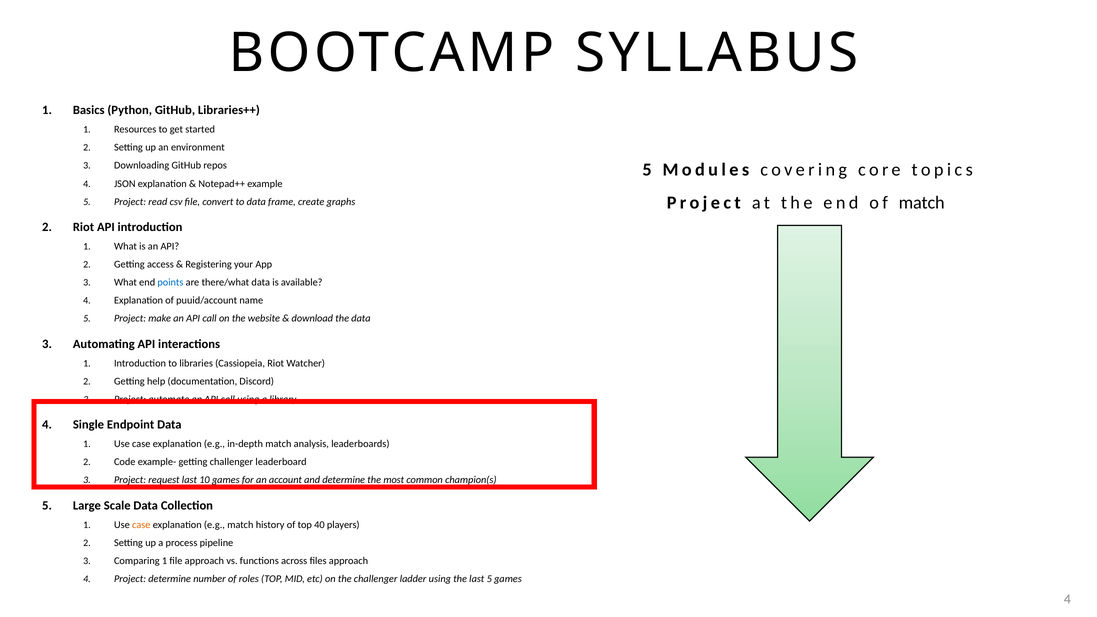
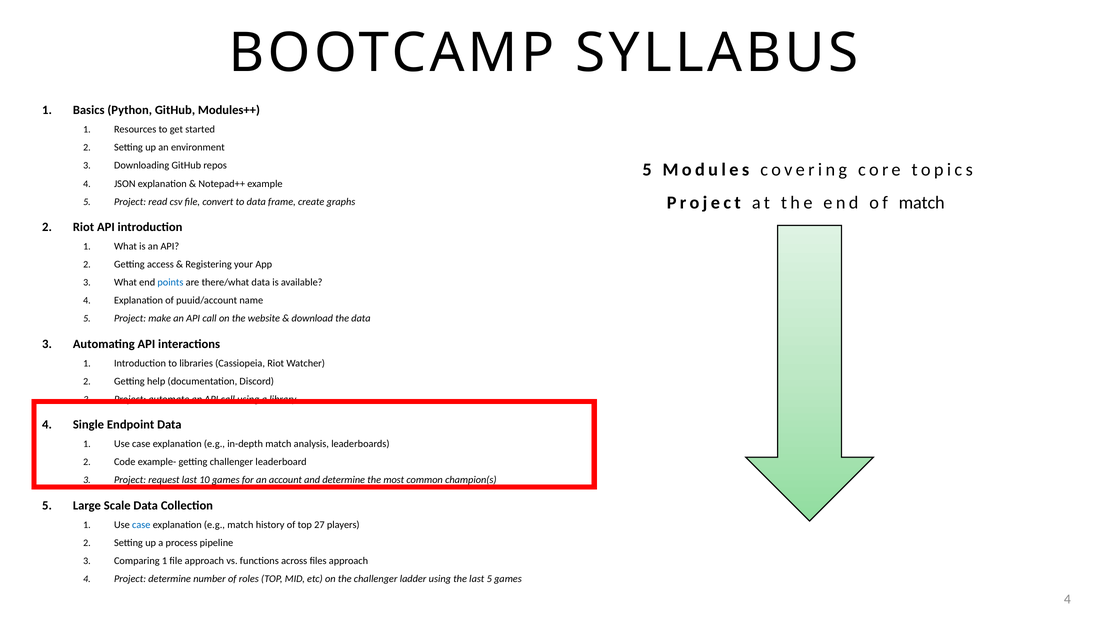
Libraries++: Libraries++ -> Modules++
case at (141, 525) colour: orange -> blue
40: 40 -> 27
